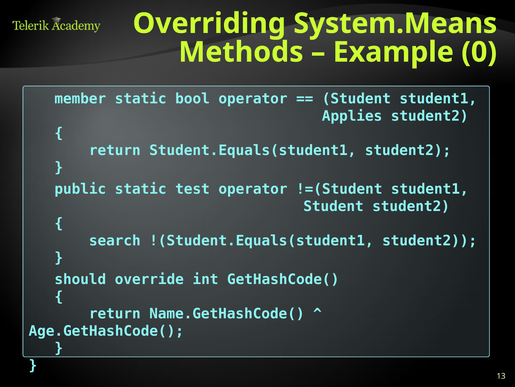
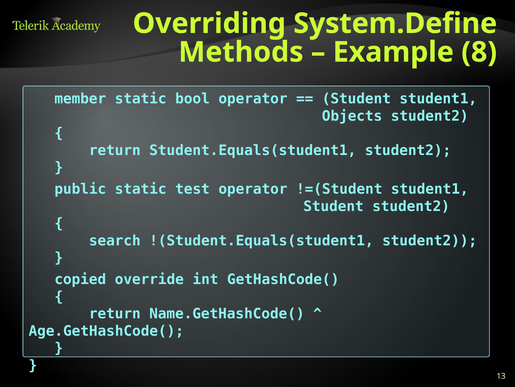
System.Means: System.Means -> System.Define
0: 0 -> 8
Applies: Applies -> Objects
should: should -> copied
